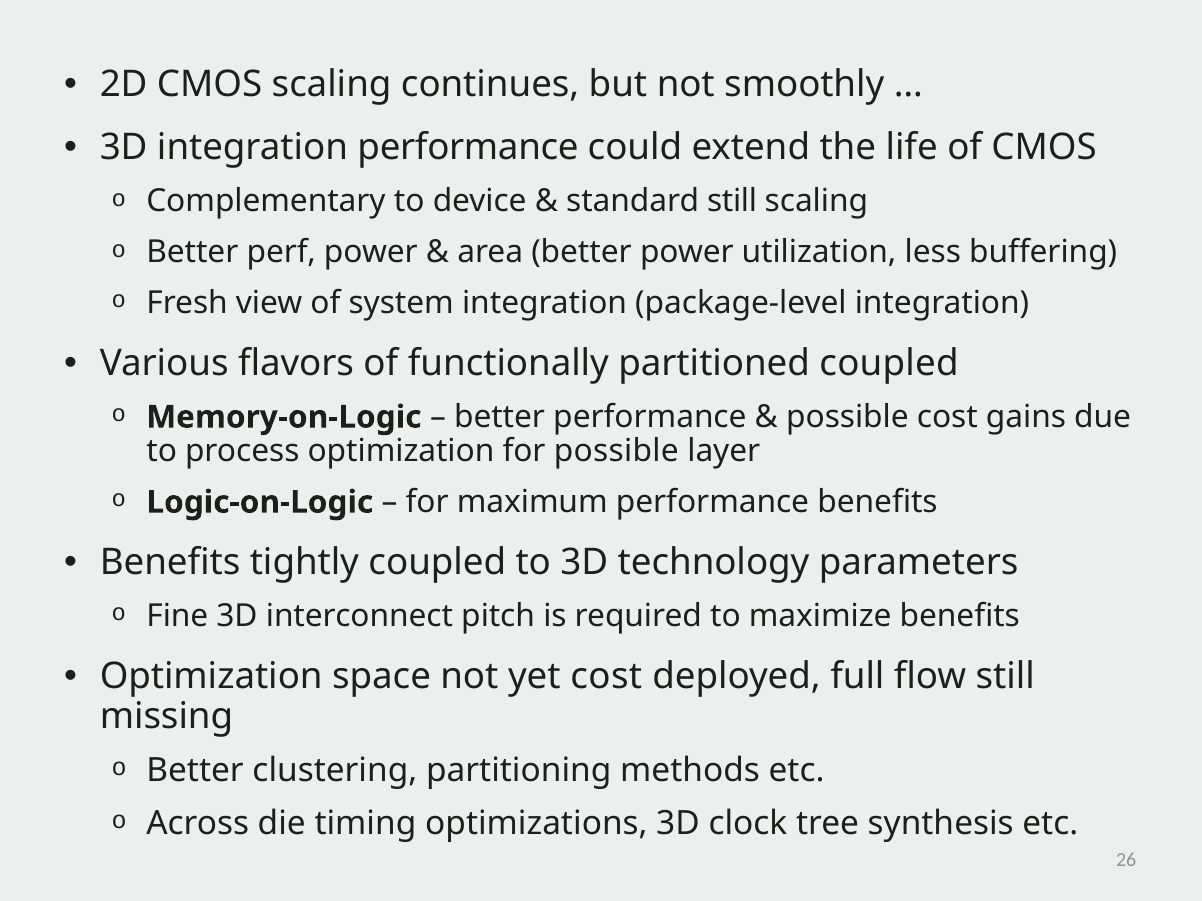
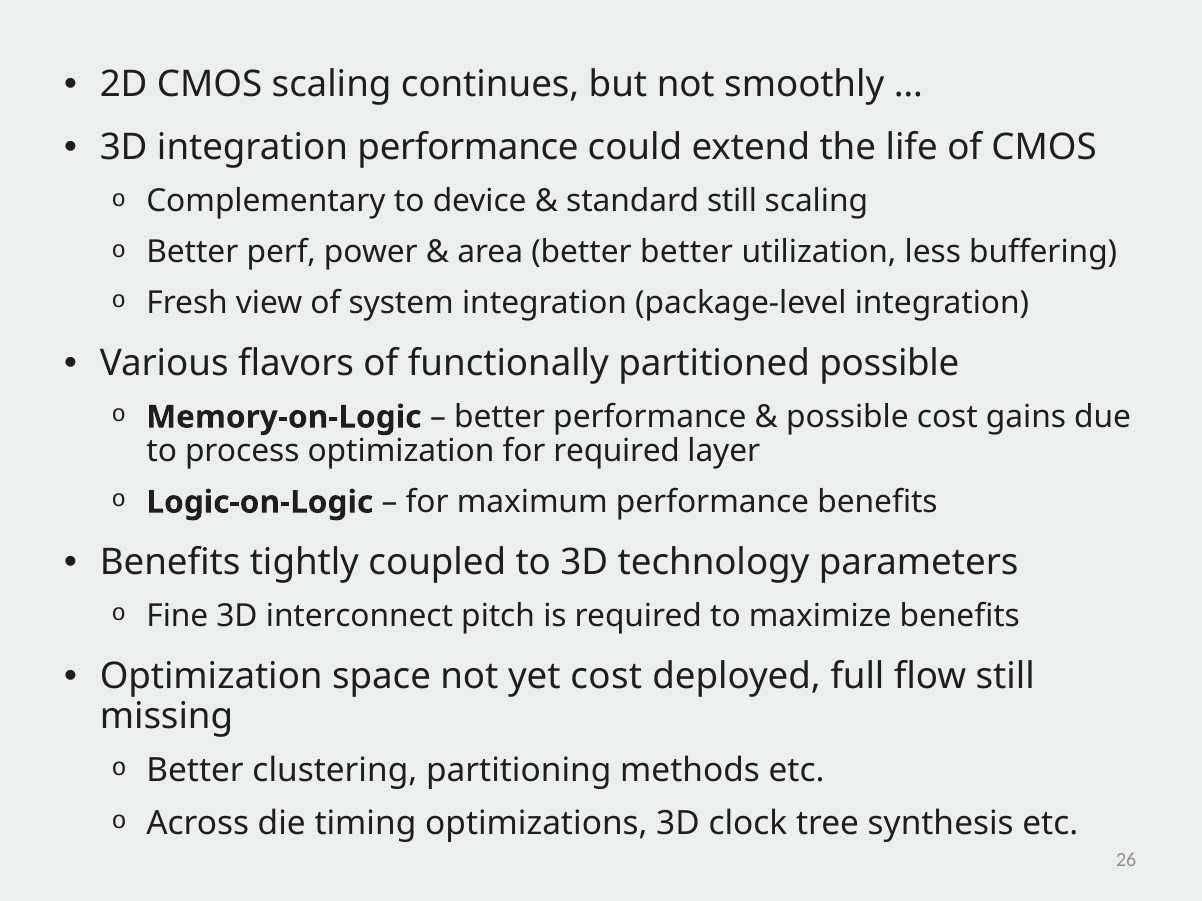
better power: power -> better
partitioned coupled: coupled -> possible
for possible: possible -> required
